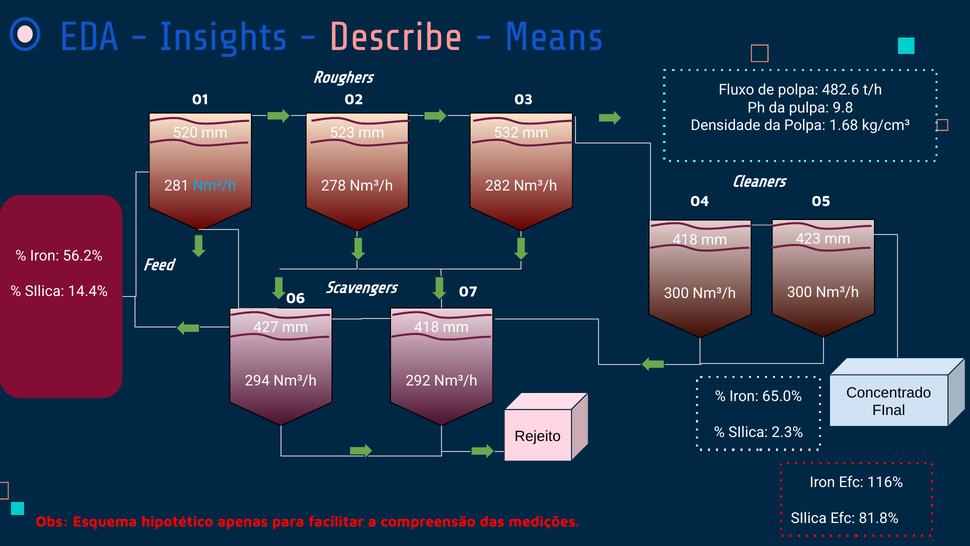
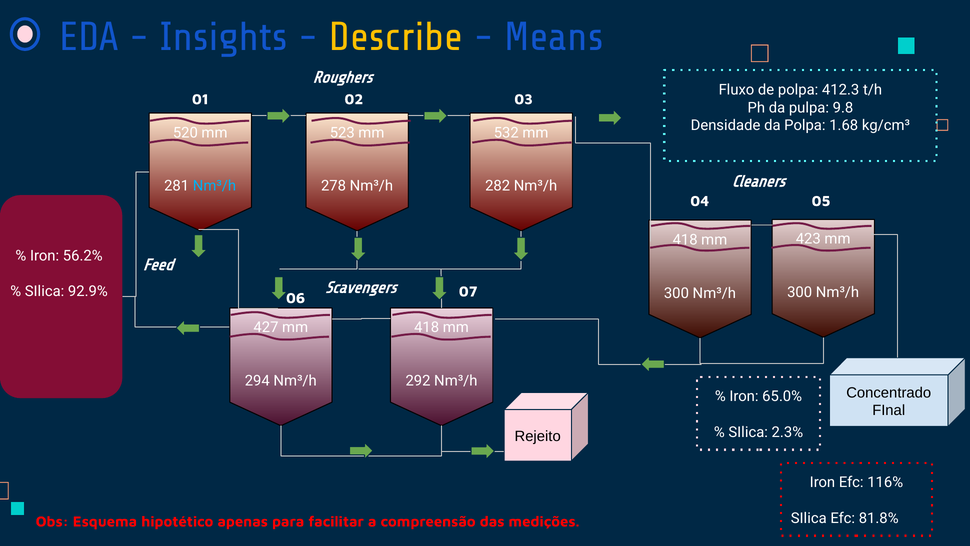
Describe colour: pink -> yellow
482.6: 482.6 -> 412.3
14.4%: 14.4% -> 92.9%
